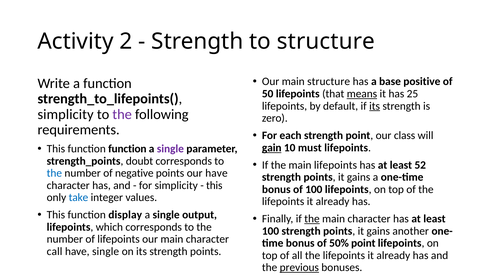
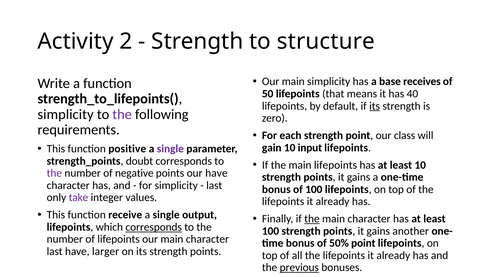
main structure: structure -> simplicity
positive: positive -> receives
means underline: present -> none
25: 25 -> 40
gain underline: present -> none
must: must -> input
function function: function -> positive
least 52: 52 -> 10
the at (54, 173) colour: blue -> purple
this at (214, 185): this -> last
take colour: blue -> purple
display: display -> receive
corresponds at (154, 227) underline: none -> present
call at (55, 251): call -> last
have single: single -> larger
